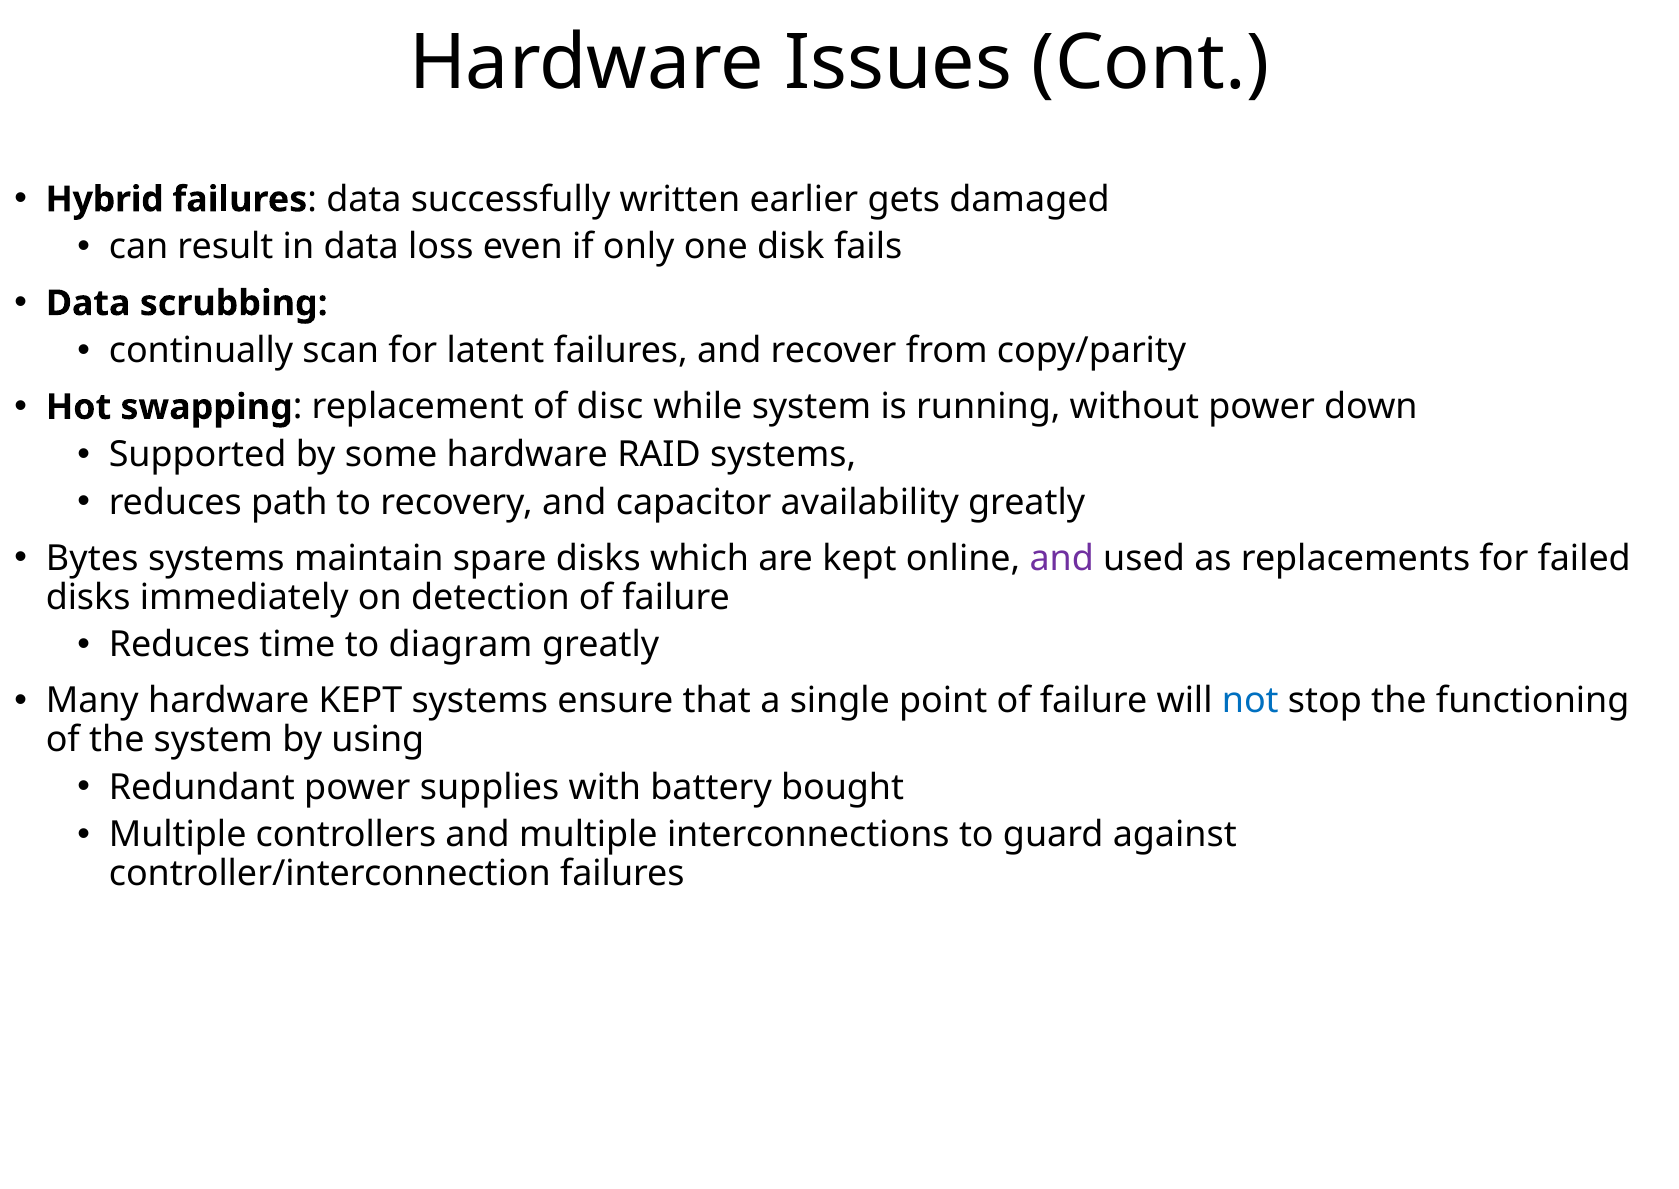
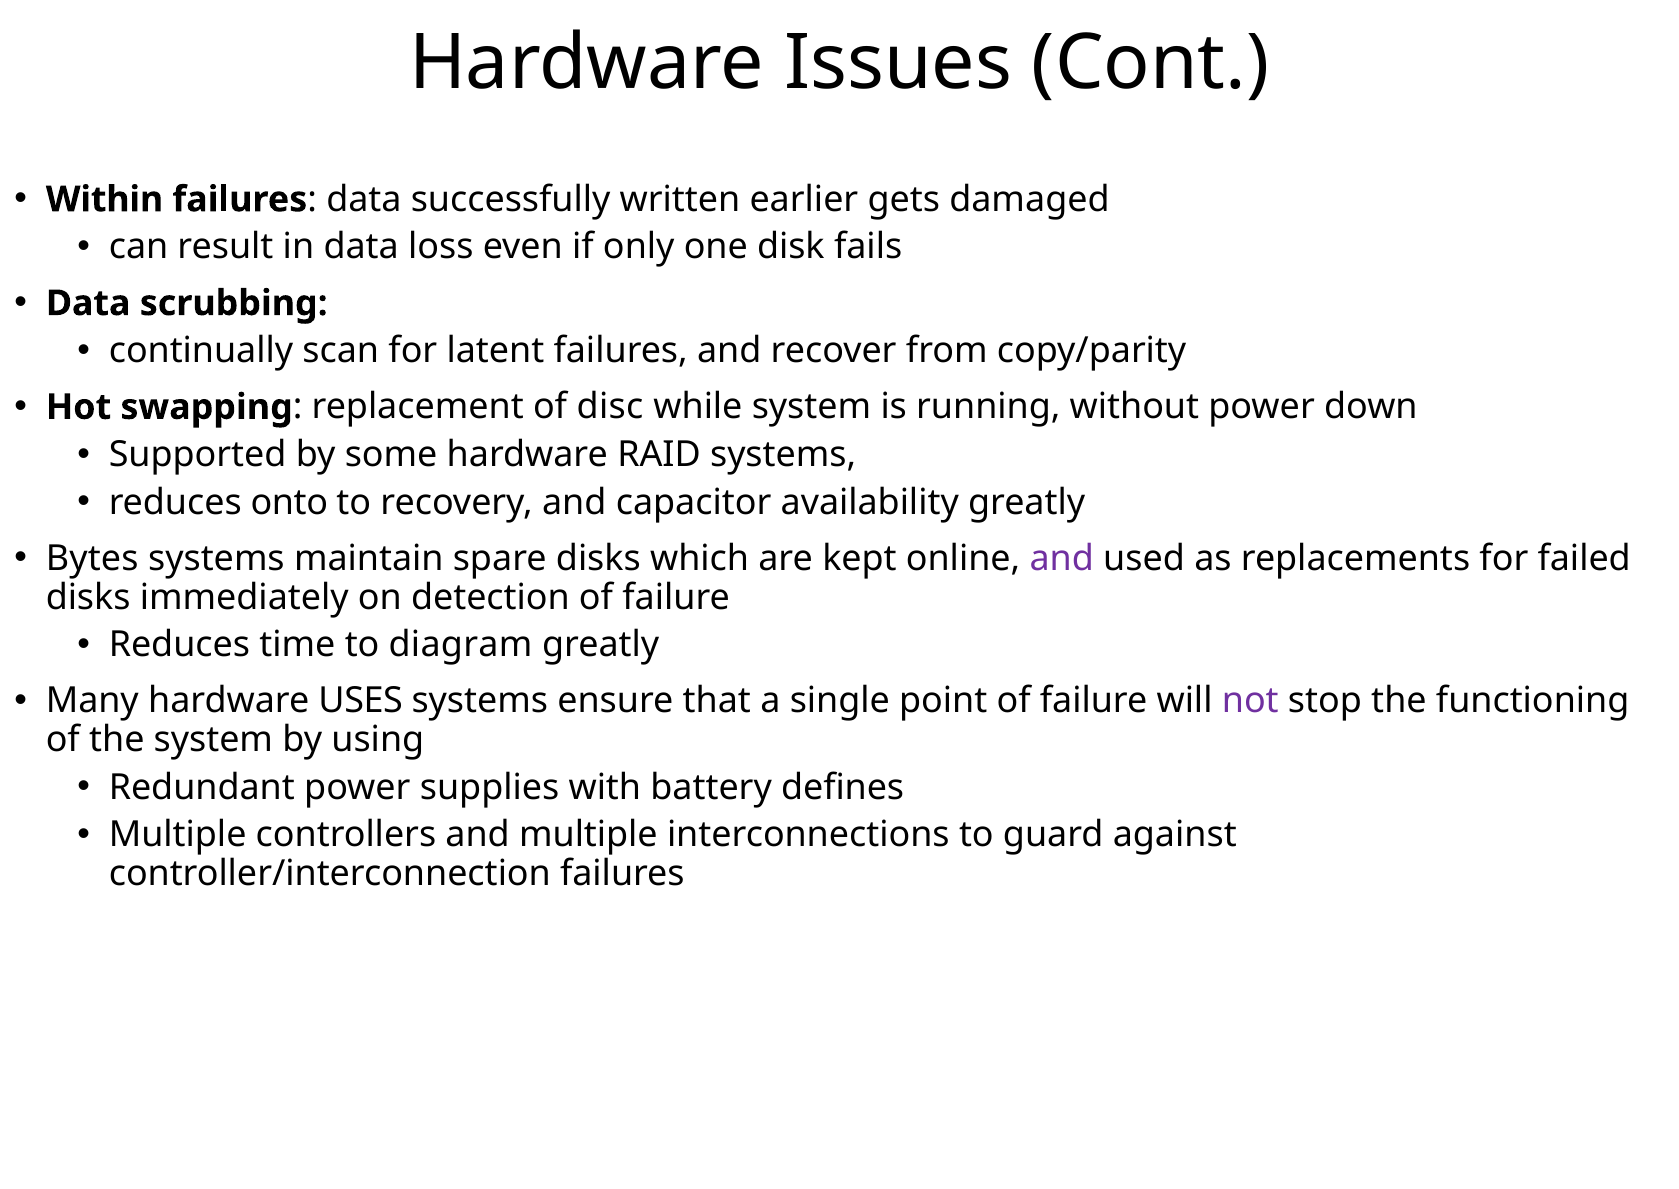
Hybrid: Hybrid -> Within
path: path -> onto
hardware KEPT: KEPT -> USES
not colour: blue -> purple
bought: bought -> defines
